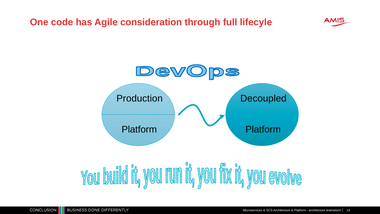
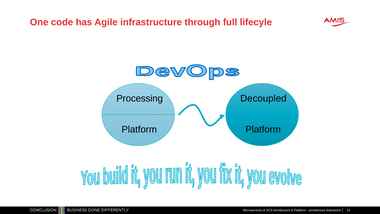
consideration: consideration -> infrastructure
Production: Production -> Processing
